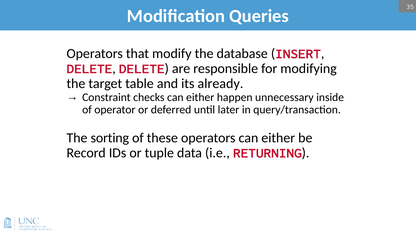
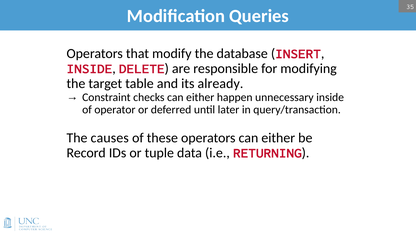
DELETE at (89, 69): DELETE -> INSIDE
sorting: sorting -> causes
